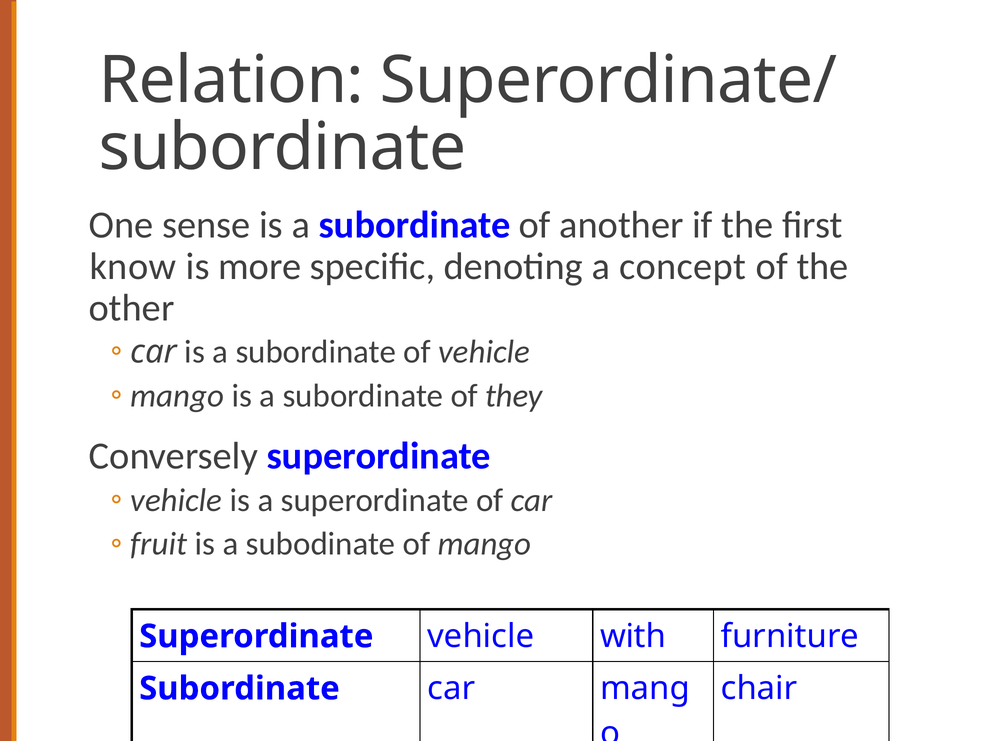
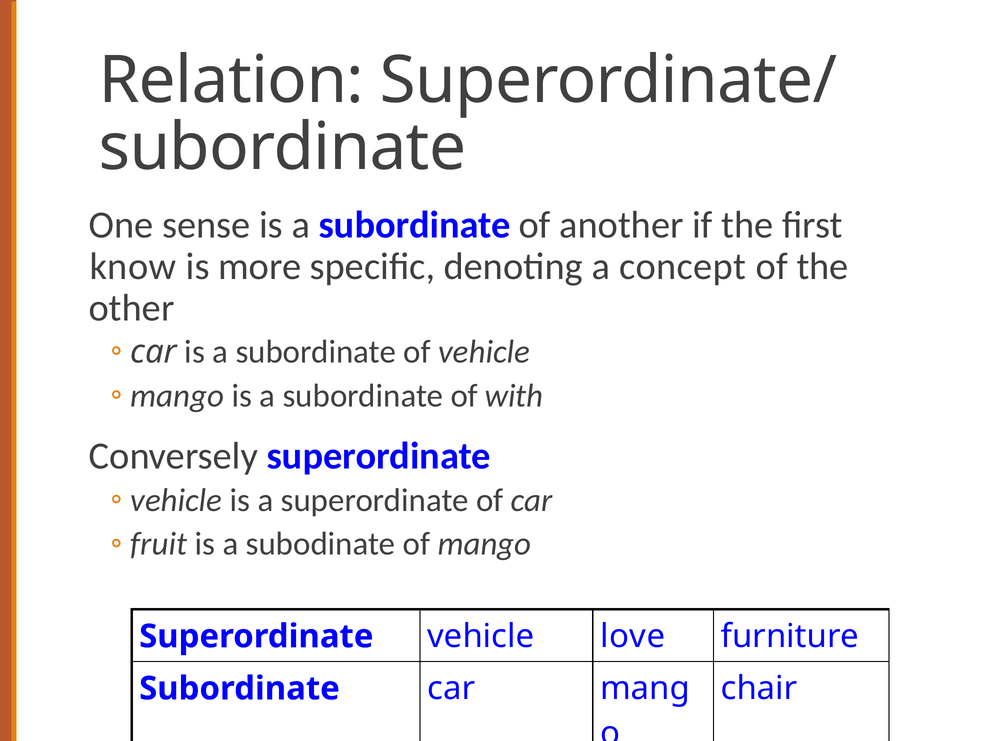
they: they -> with
with: with -> love
